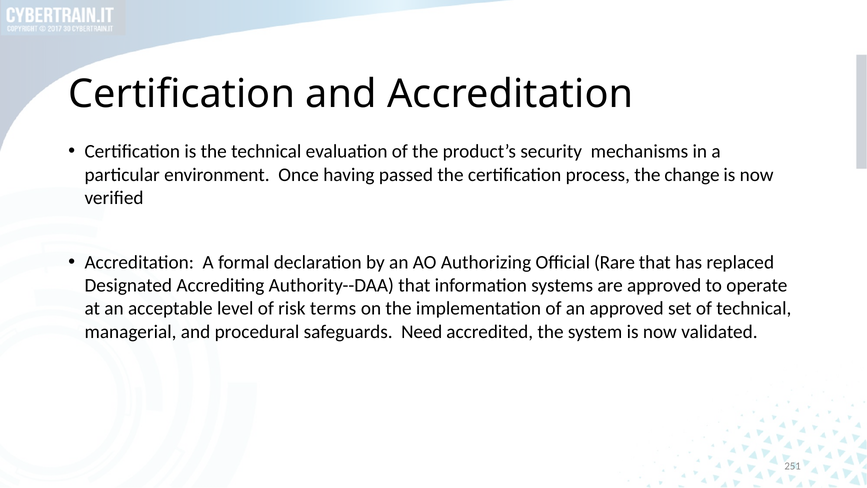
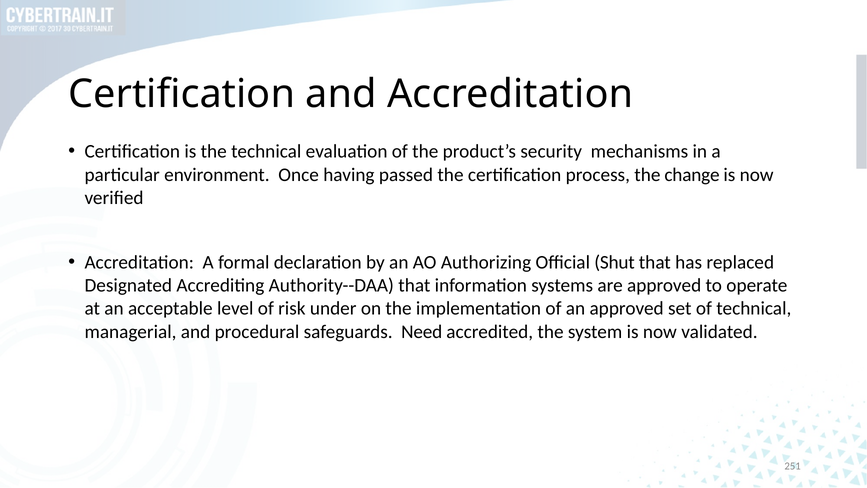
Rare: Rare -> Shut
terms: terms -> under
